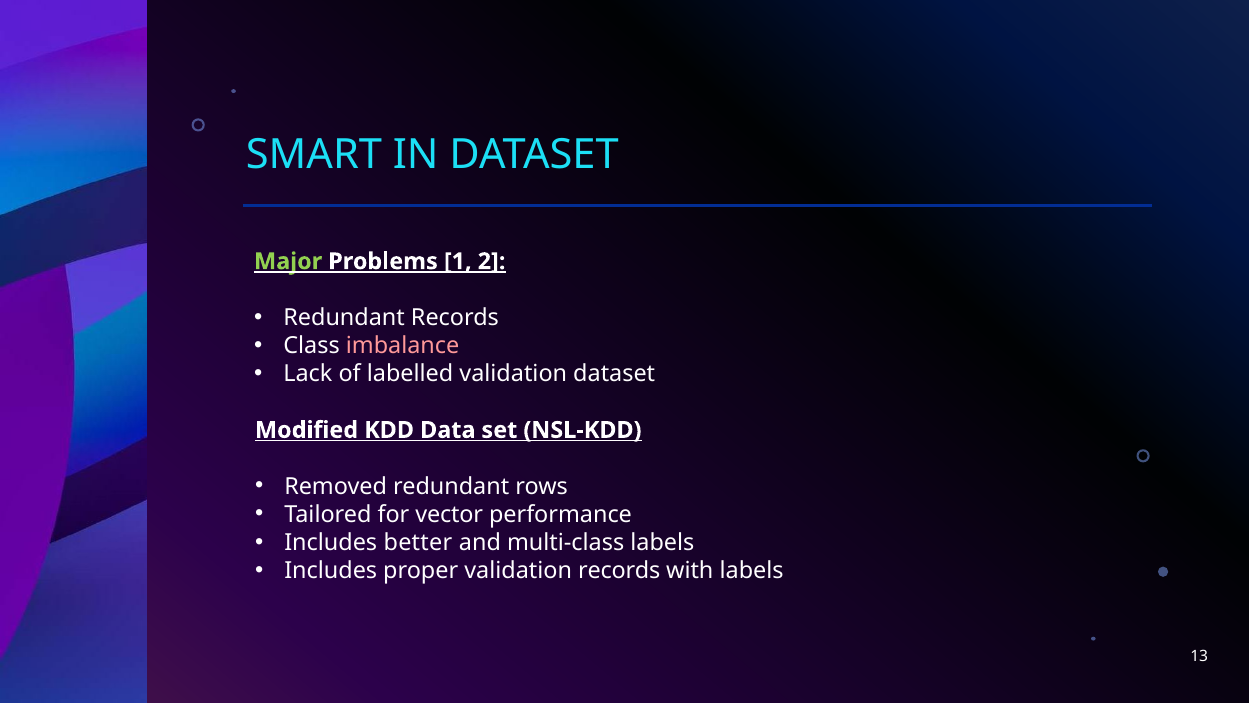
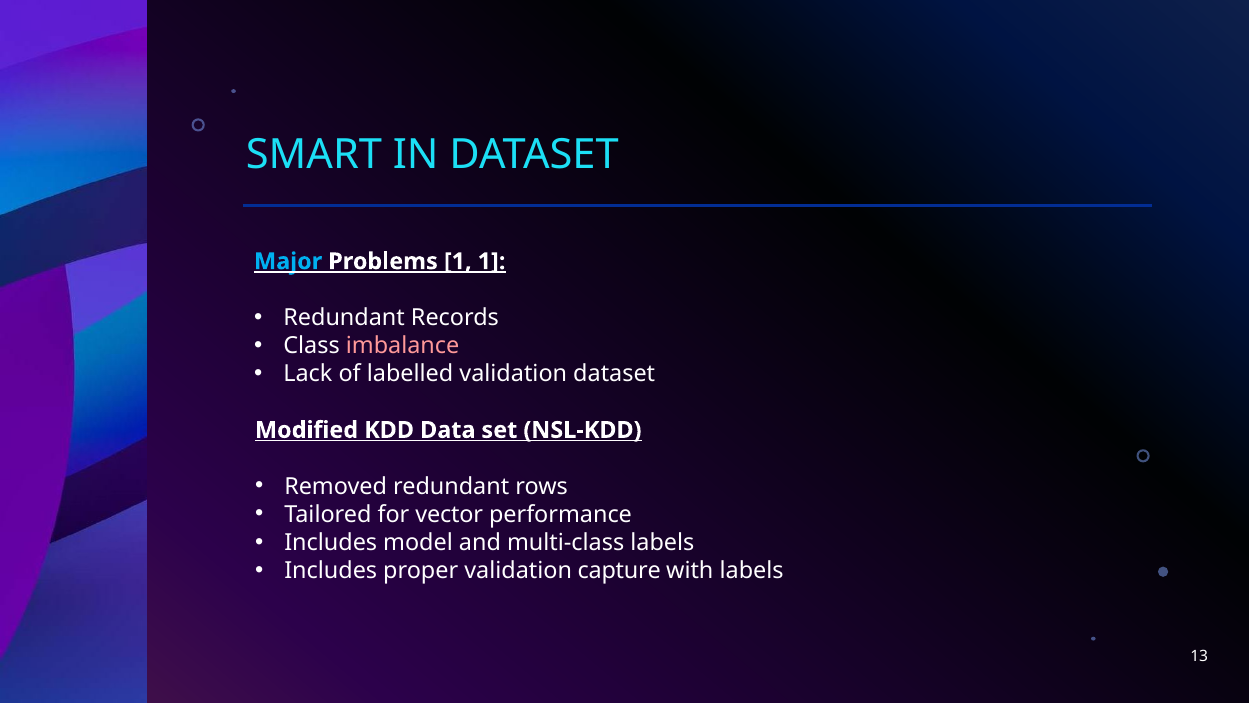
Major colour: light green -> light blue
1 2: 2 -> 1
better: better -> model
validation records: records -> capture
